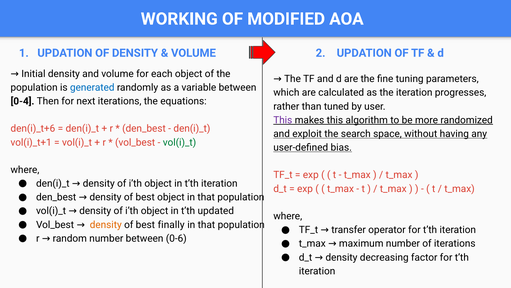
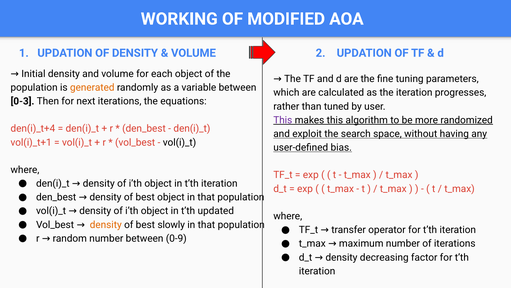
generated colour: blue -> orange
0-4: 0-4 -> 0-3
den(i)_t+6: den(i)_t+6 -> den(i)_t+4
vol(i)_t at (180, 142) colour: green -> black
finally: finally -> slowly
0-6: 0-6 -> 0-9
